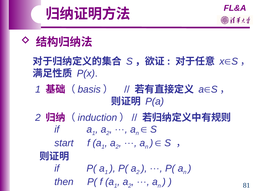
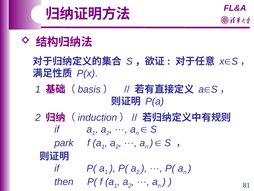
start: start -> park
